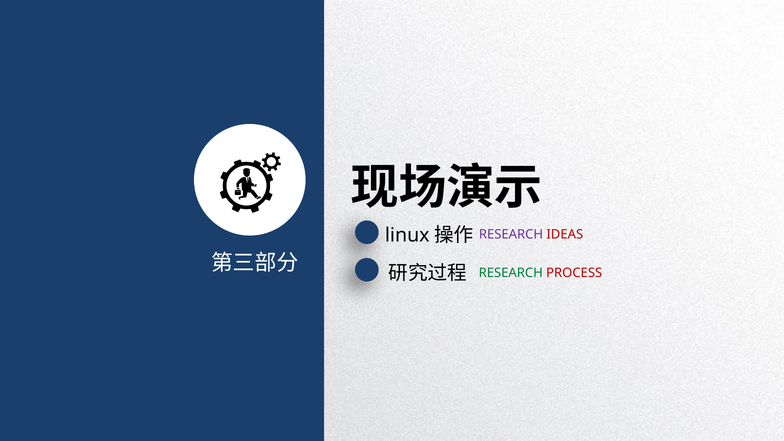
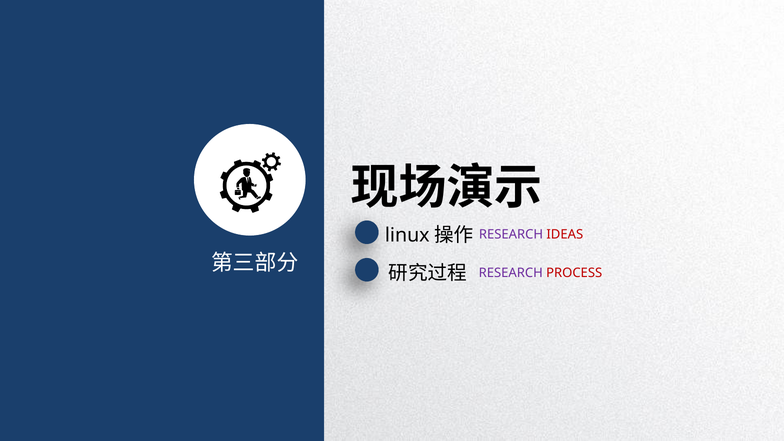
RESEARCH at (511, 273) colour: green -> purple
